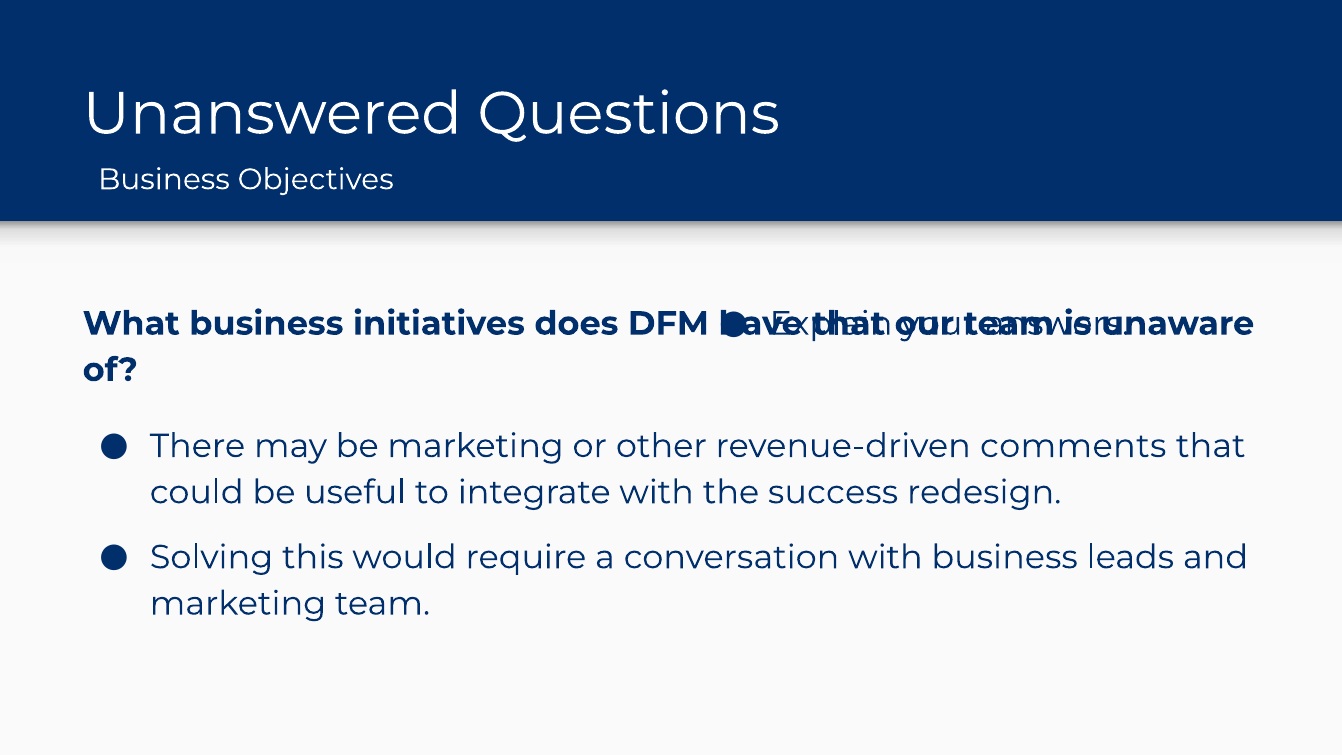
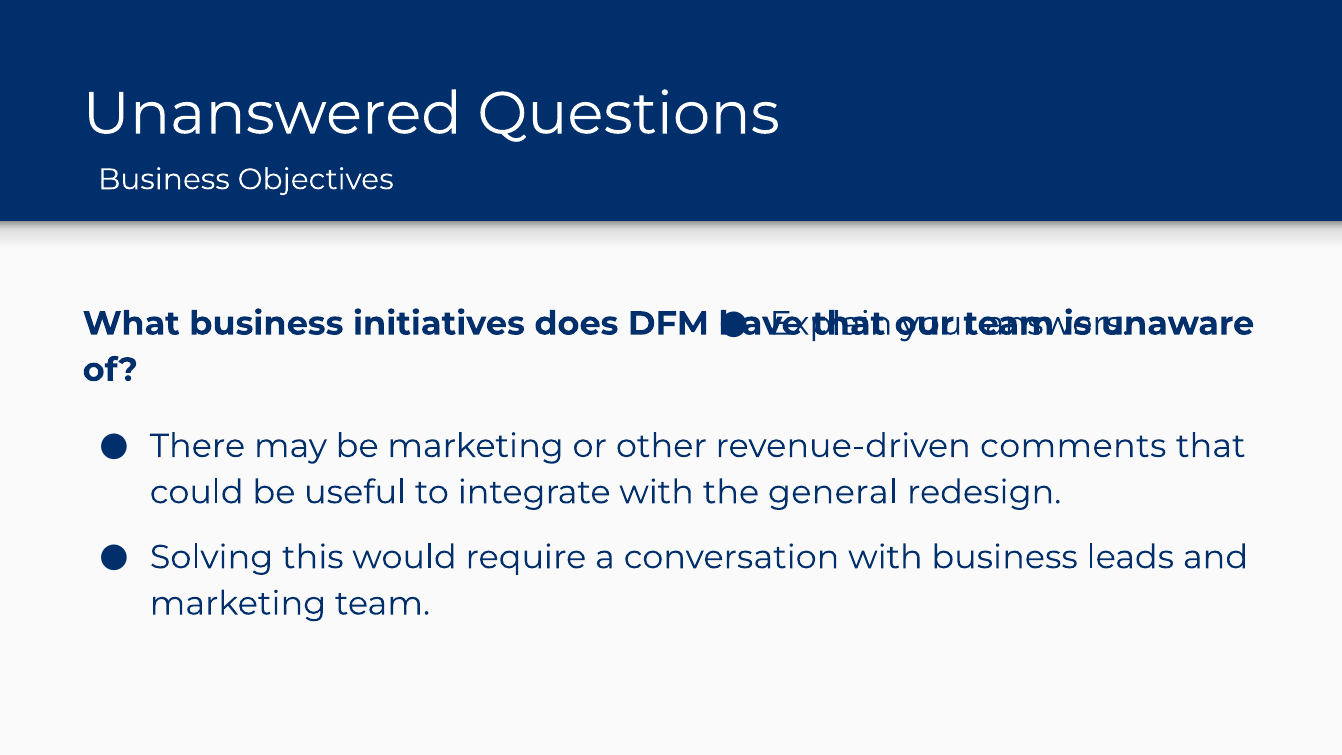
success: success -> general
